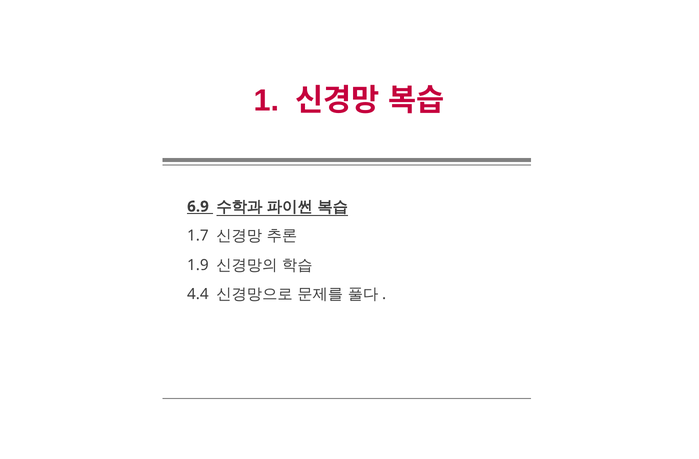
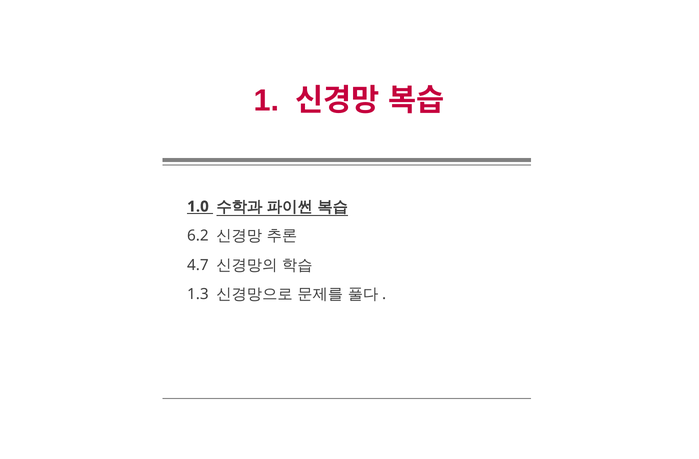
6.9: 6.9 -> 1.0
1.7: 1.7 -> 6.2
1.9: 1.9 -> 4.7
4.4: 4.4 -> 1.3
